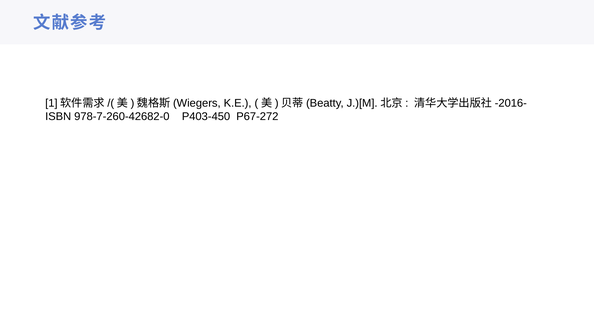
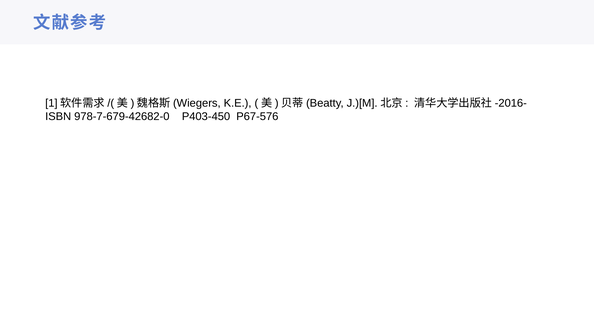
978-7-260-42682-0: 978-7-260-42682-0 -> 978-7-679-42682-0
P67-272: P67-272 -> P67-576
